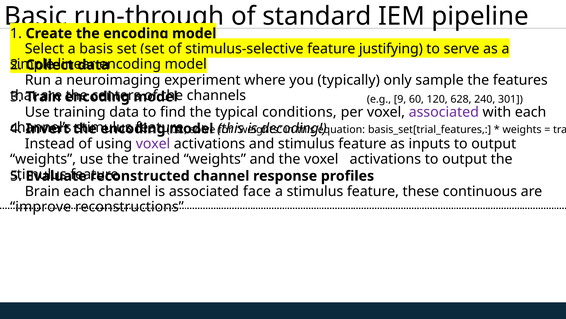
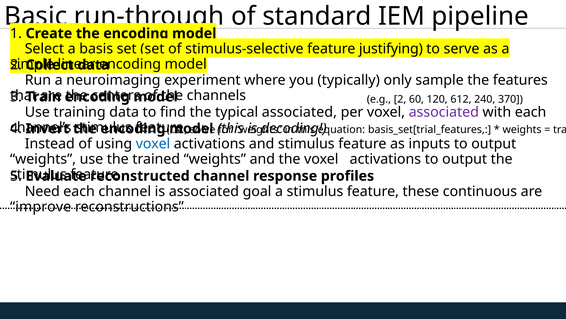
e.g 9: 9 -> 2
628: 628 -> 612
301: 301 -> 370
typical conditions: conditions -> associated
voxel at (153, 144) colour: purple -> blue
Brain: Brain -> Need
face: face -> goal
